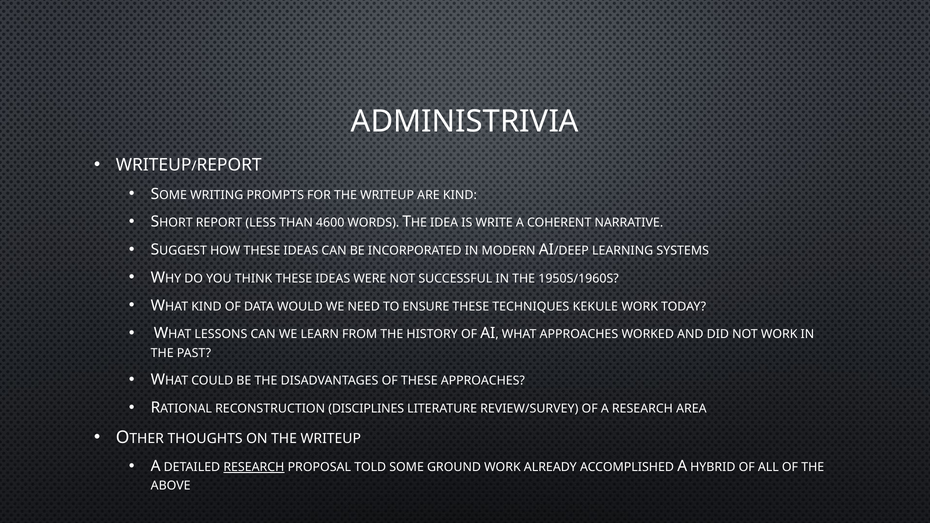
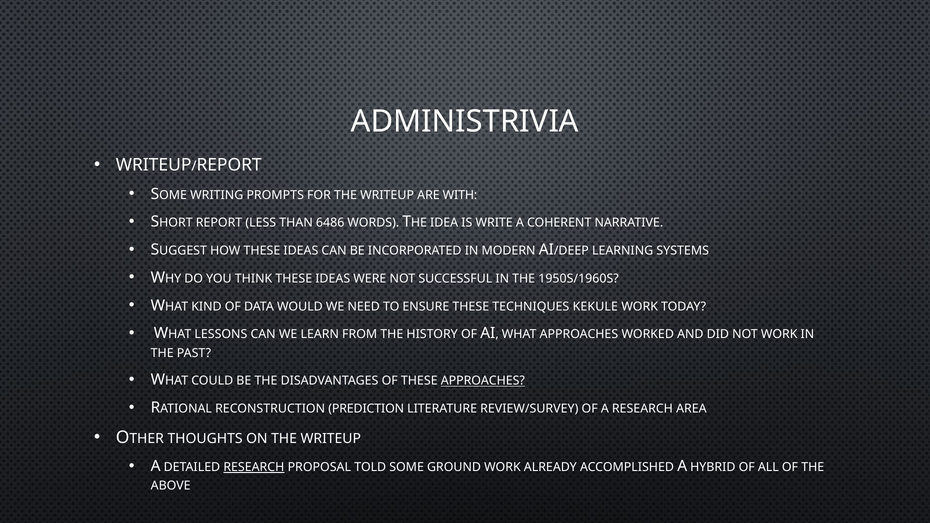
ARE KIND: KIND -> WITH
4600: 4600 -> 6486
APPROACHES at (483, 381) underline: none -> present
DISCIPLINES: DISCIPLINES -> PREDICTION
